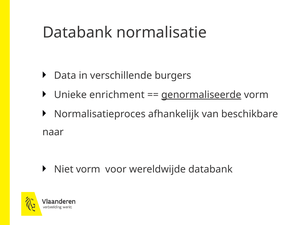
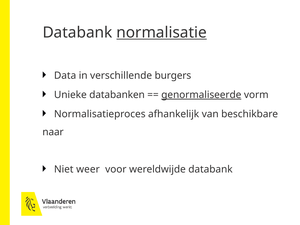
normalisatie underline: none -> present
enrichment: enrichment -> databanken
Niet vorm: vorm -> weer
